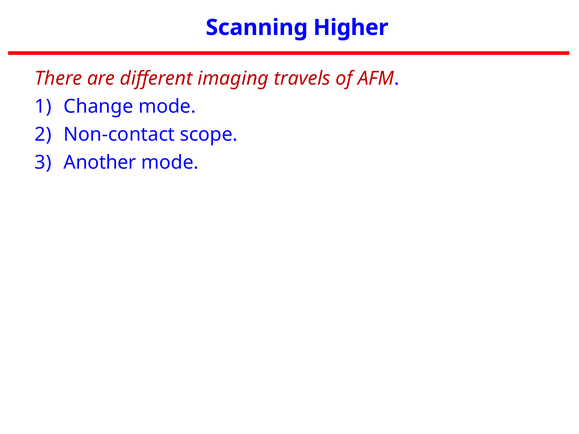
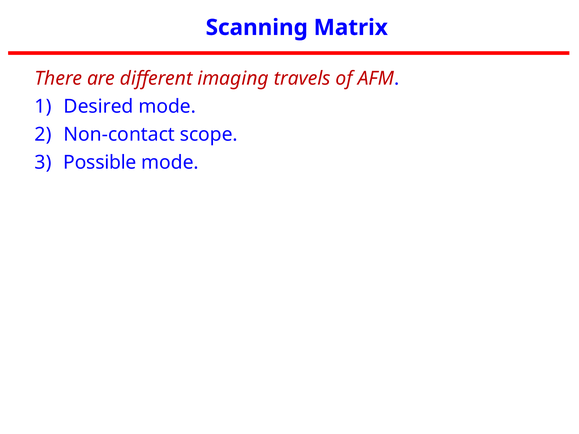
Higher: Higher -> Matrix
Change: Change -> Desired
Another: Another -> Possible
